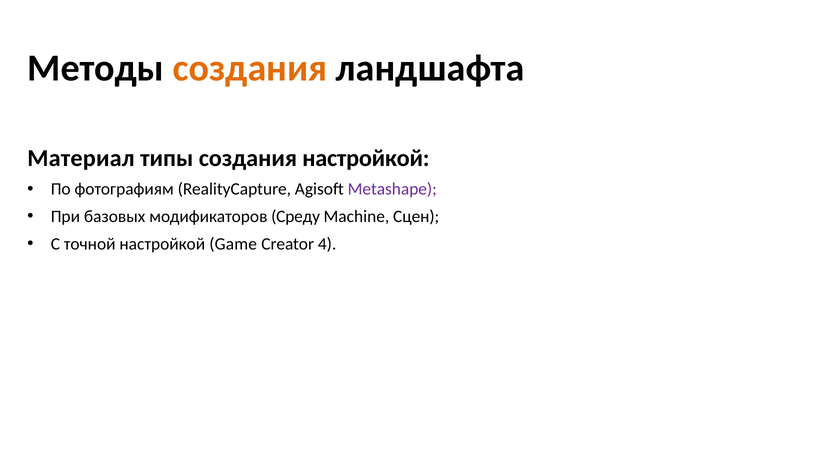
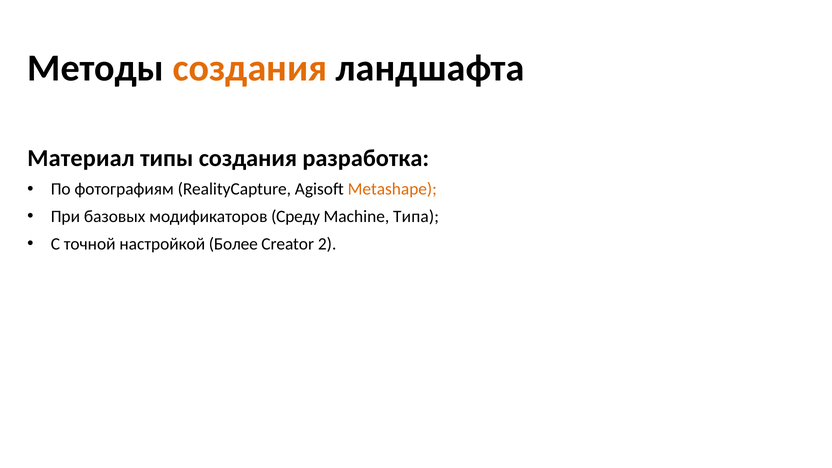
создания настройкой: настройкой -> разработка
Metashape colour: purple -> orange
Сцен: Сцен -> Типа
Game: Game -> Более
4: 4 -> 2
